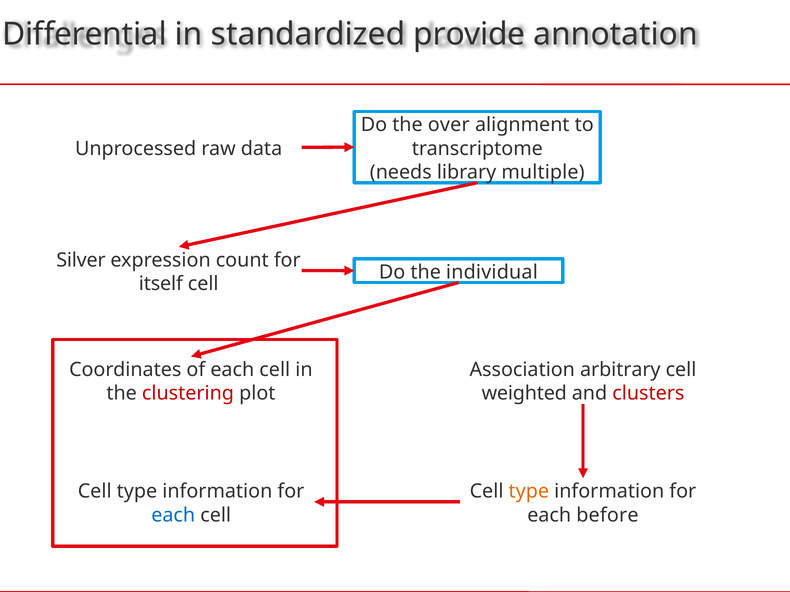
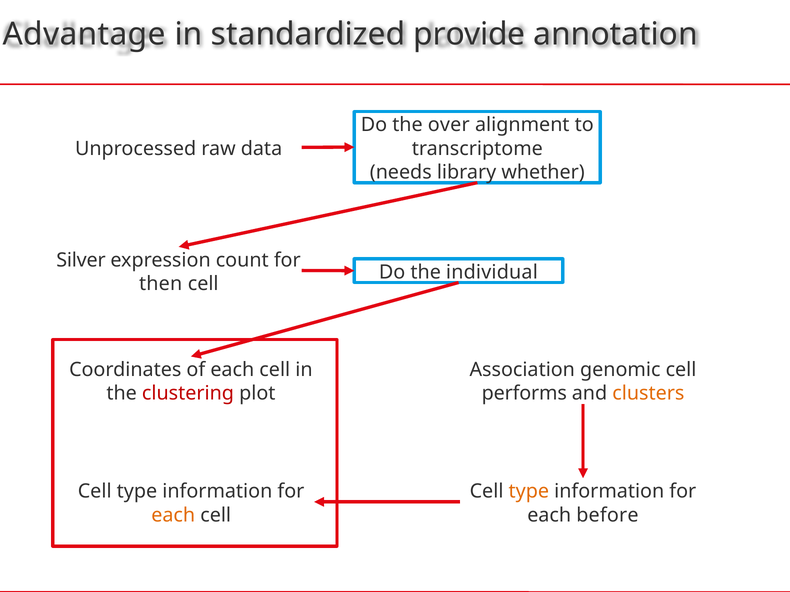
Differential: Differential -> Advantage
multiple: multiple -> whether
itself: itself -> then
arbitrary: arbitrary -> genomic
weighted: weighted -> performs
clusters colour: red -> orange
each at (173, 515) colour: blue -> orange
